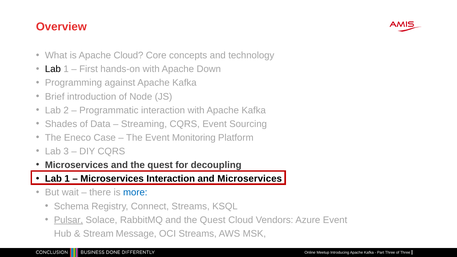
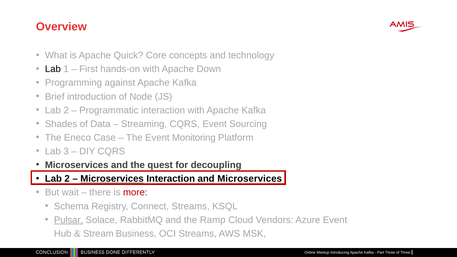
Apache Cloud: Cloud -> Quick
1 at (67, 179): 1 -> 2
Microservices at (112, 179) underline: none -> present
more colour: blue -> red
RabbitMQ and the Quest: Quest -> Ramp
Message: Message -> Business
